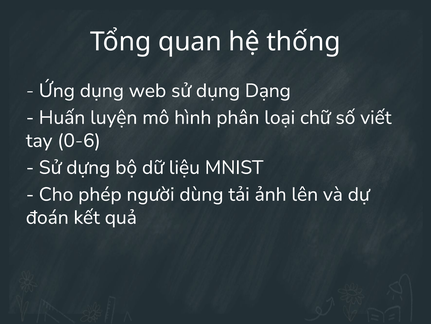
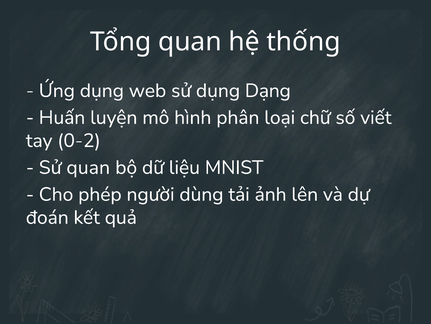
0-6: 0-6 -> 0-2
dựng: dựng -> quan
